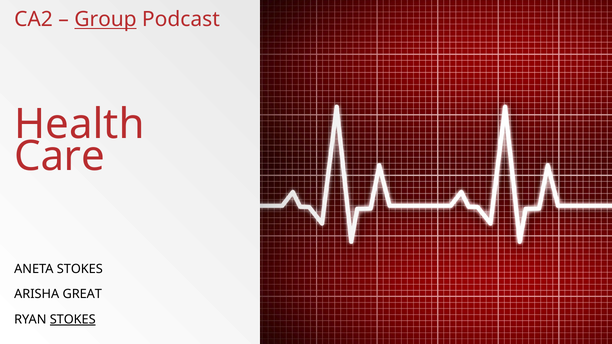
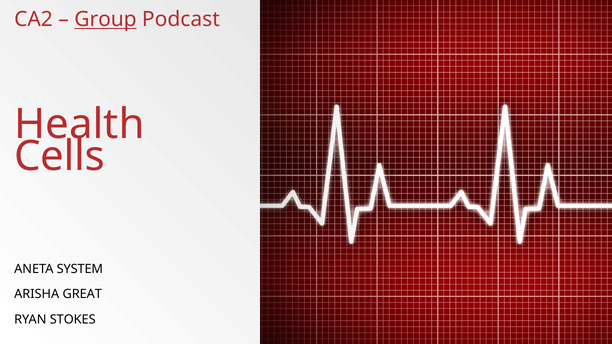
Care: Care -> Cells
ANETA STOKES: STOKES -> SYSTEM
STOKES at (73, 320) underline: present -> none
